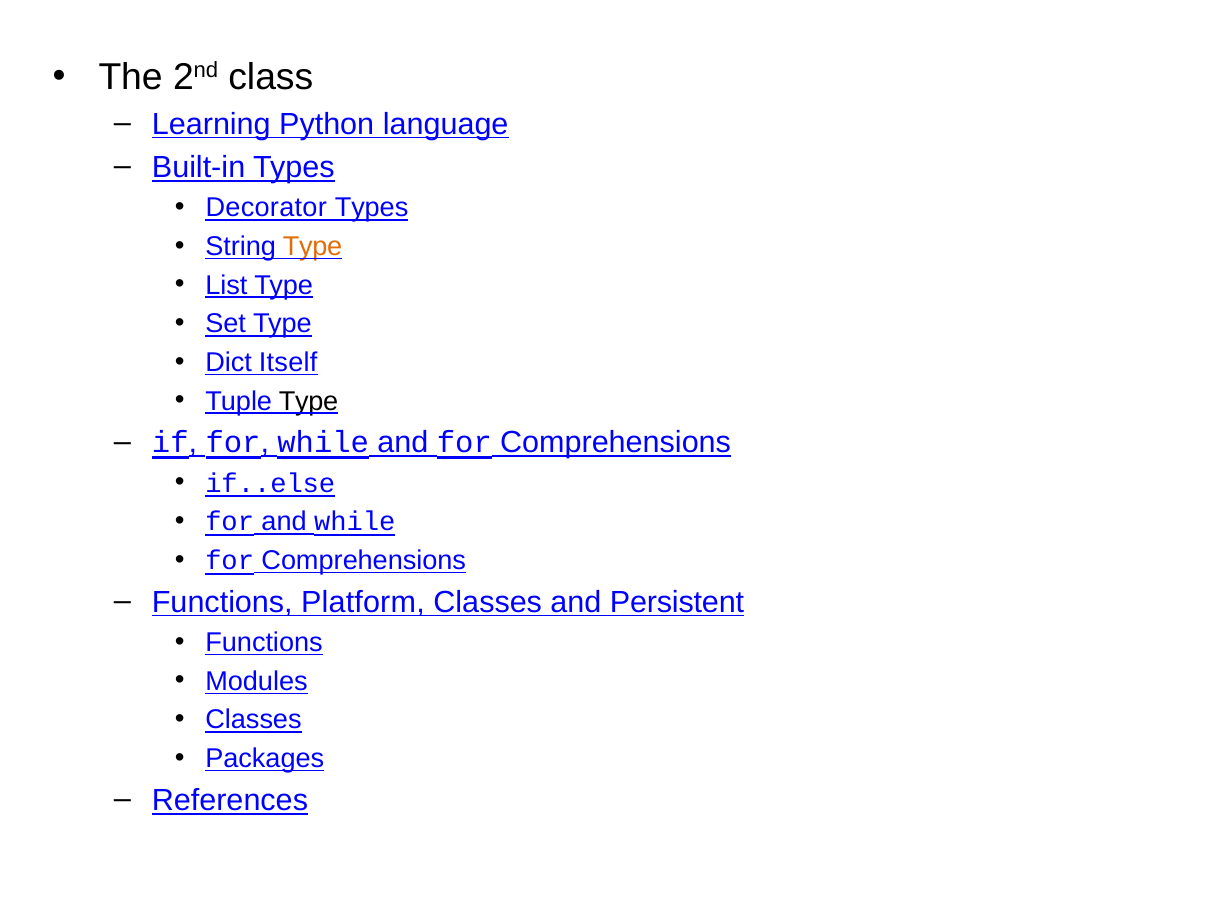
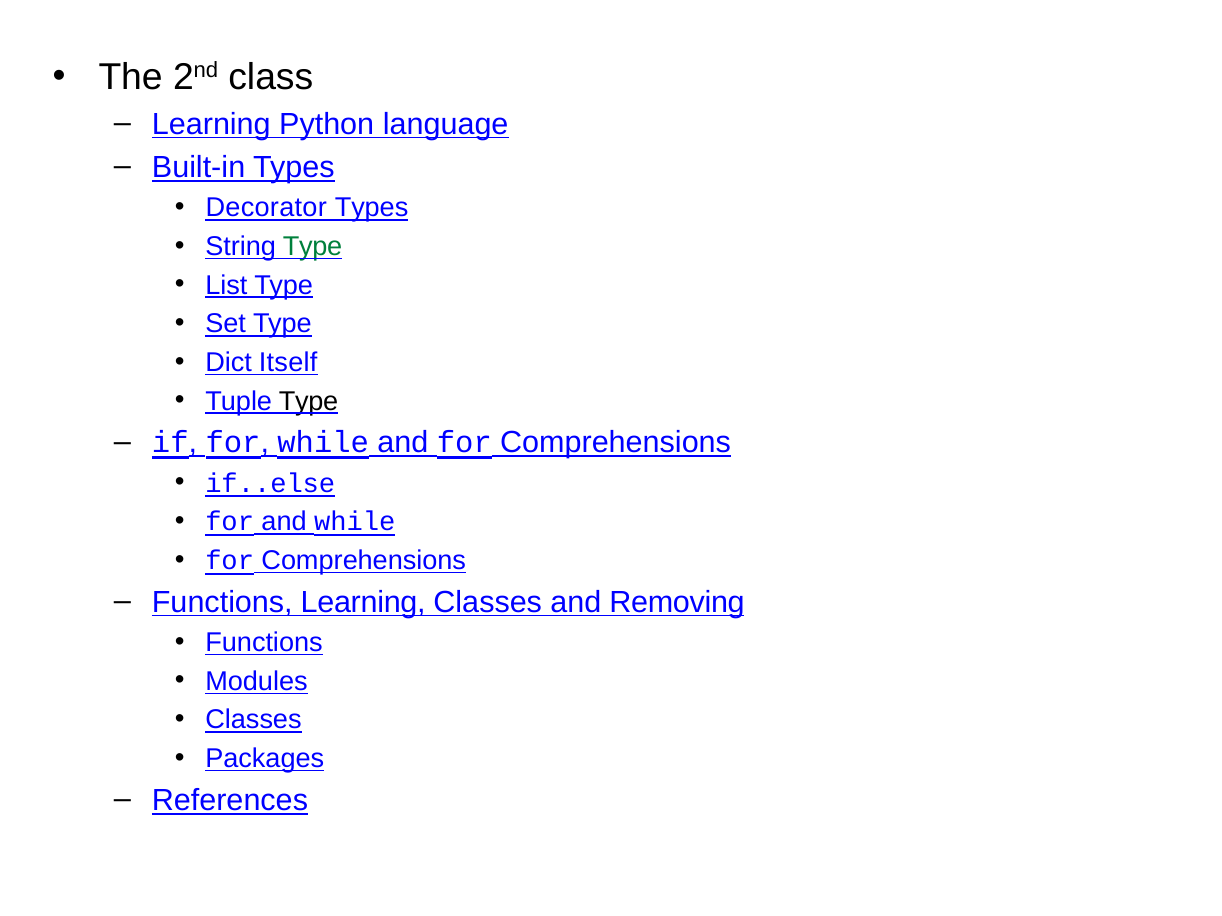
Type at (312, 247) colour: orange -> green
Functions Platform: Platform -> Learning
Persistent: Persistent -> Removing
